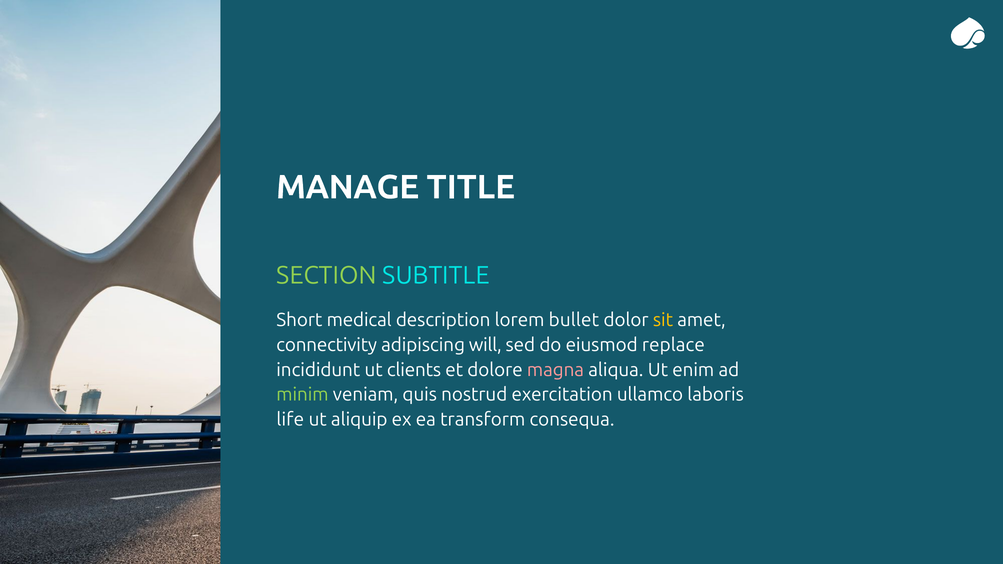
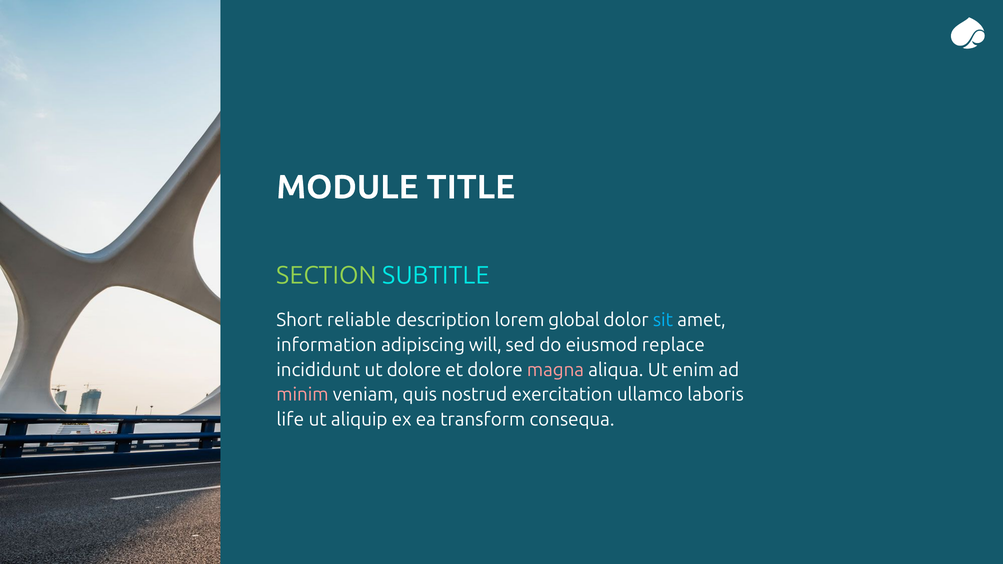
MANAGE: MANAGE -> MODULE
medical: medical -> reliable
bullet: bullet -> global
sit colour: yellow -> light blue
connectivity: connectivity -> information
ut clients: clients -> dolore
minim colour: light green -> pink
